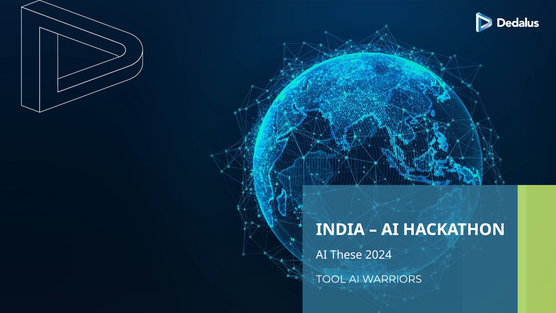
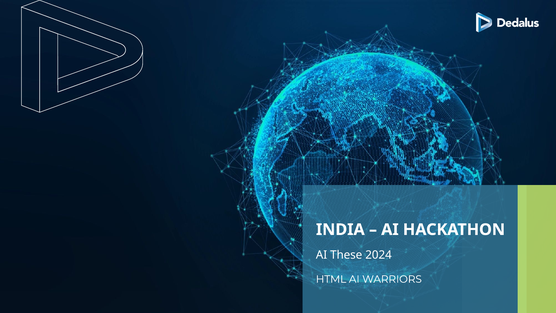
TOOL: TOOL -> HTML
